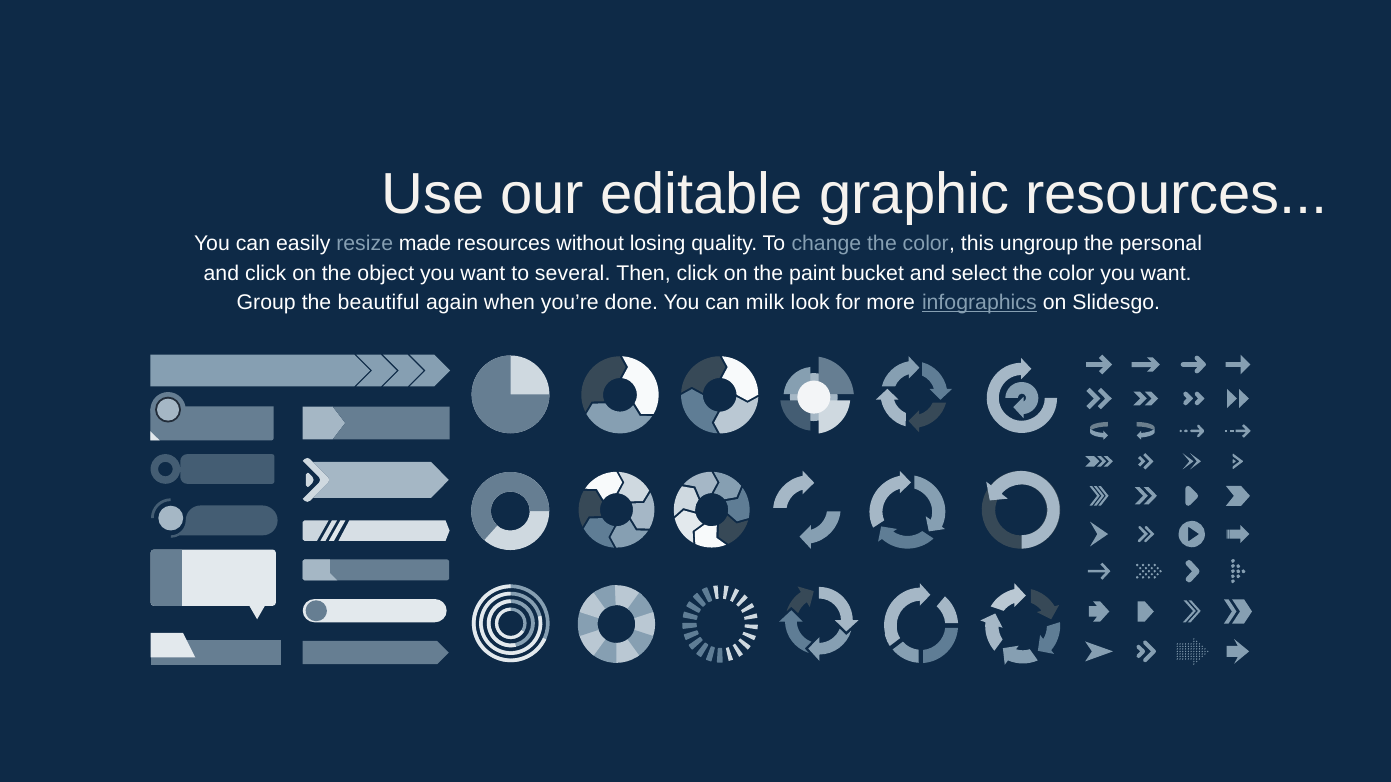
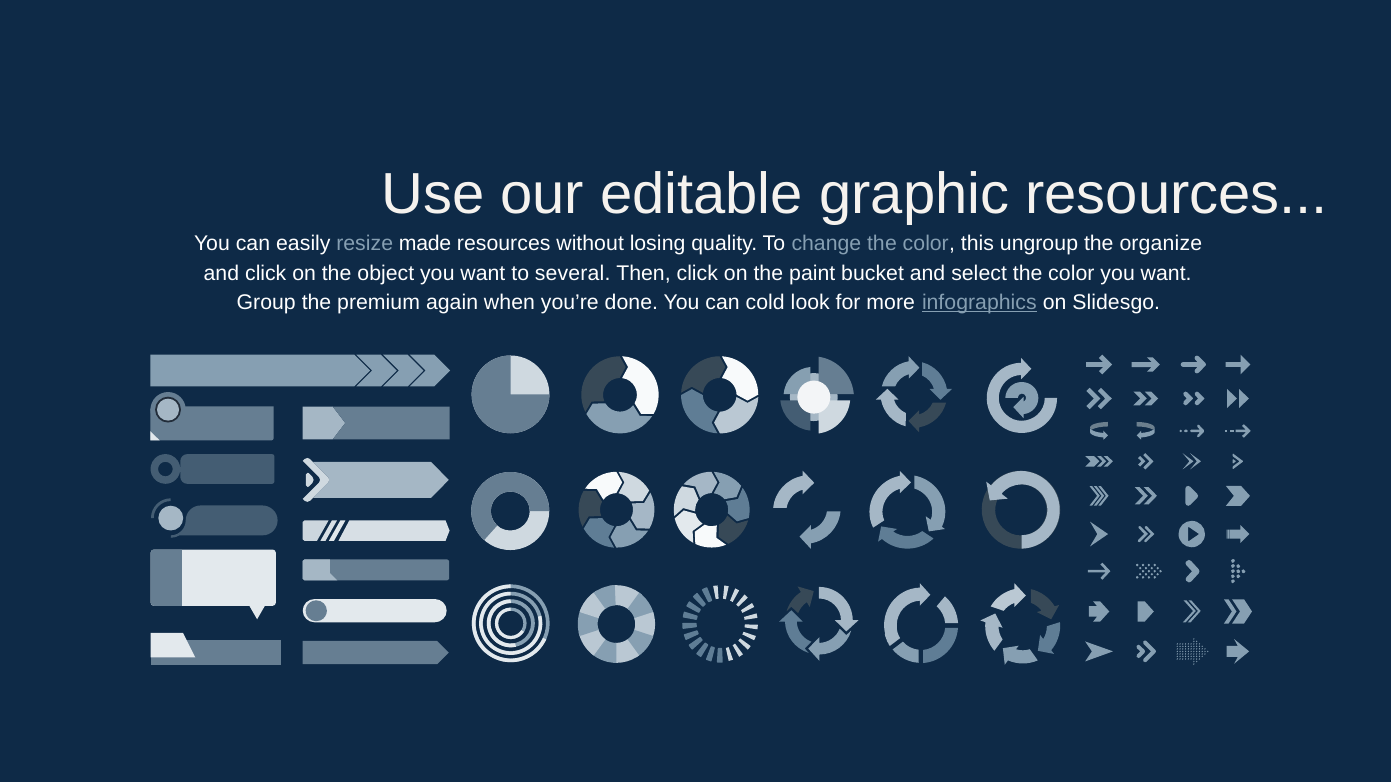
personal: personal -> organize
beautiful: beautiful -> premium
milk: milk -> cold
